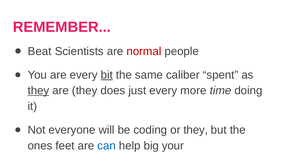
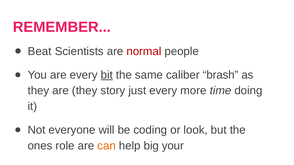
spent: spent -> brash
they at (38, 91) underline: present -> none
does: does -> story
or they: they -> look
feet: feet -> role
can colour: blue -> orange
